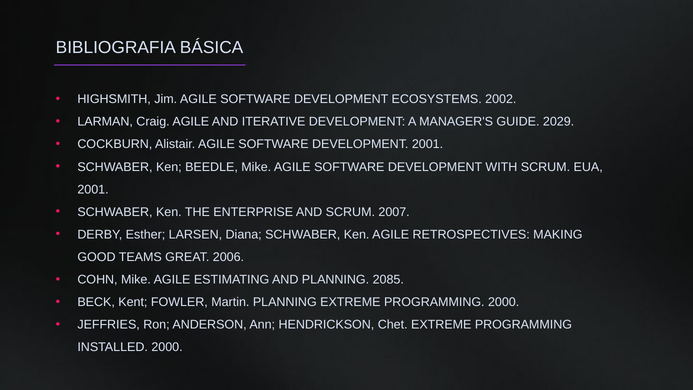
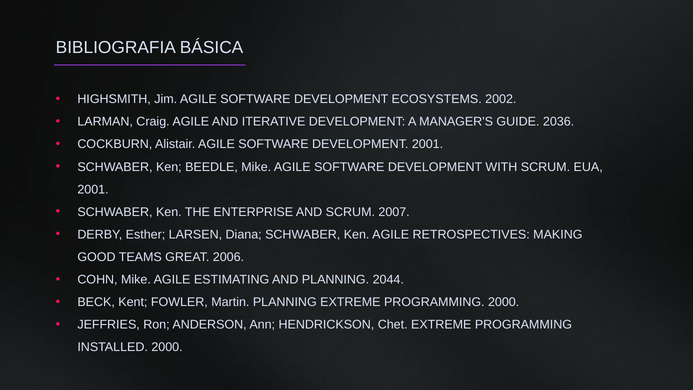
2029: 2029 -> 2036
2085: 2085 -> 2044
